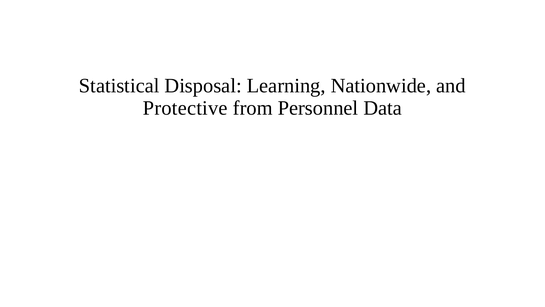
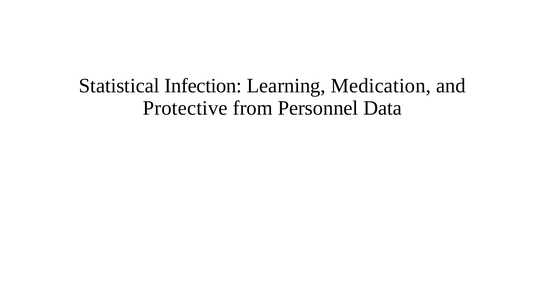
Disposal: Disposal -> Infection
Nationwide: Nationwide -> Medication
